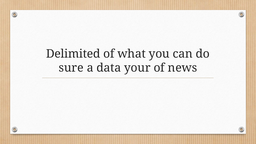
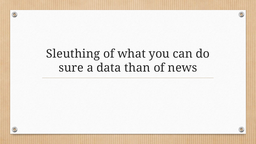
Delimited: Delimited -> Sleuthing
your: your -> than
